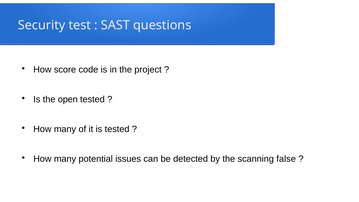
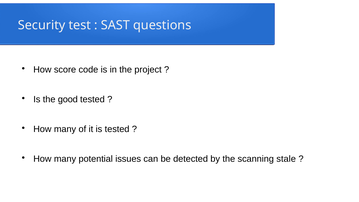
open: open -> good
false: false -> stale
